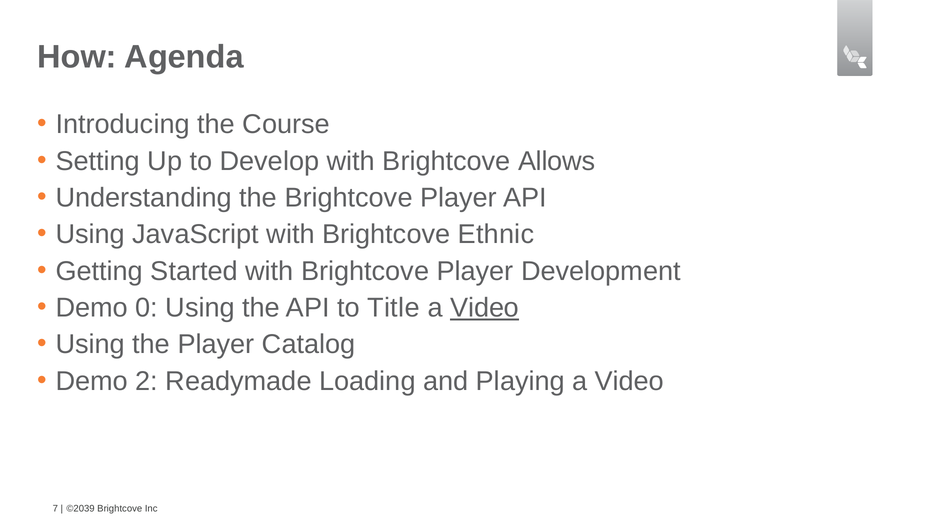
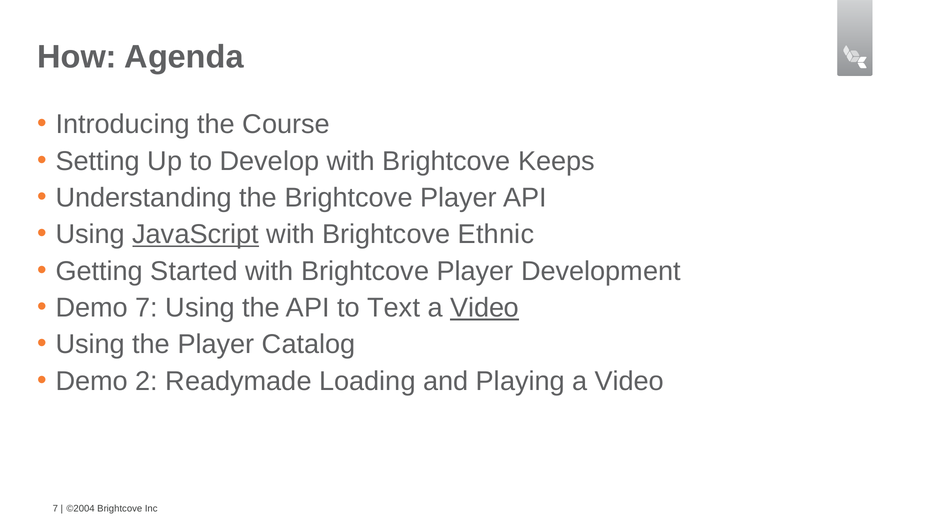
Allows: Allows -> Keeps
JavaScript underline: none -> present
Demo 0: 0 -> 7
Title: Title -> Text
©2039: ©2039 -> ©2004
